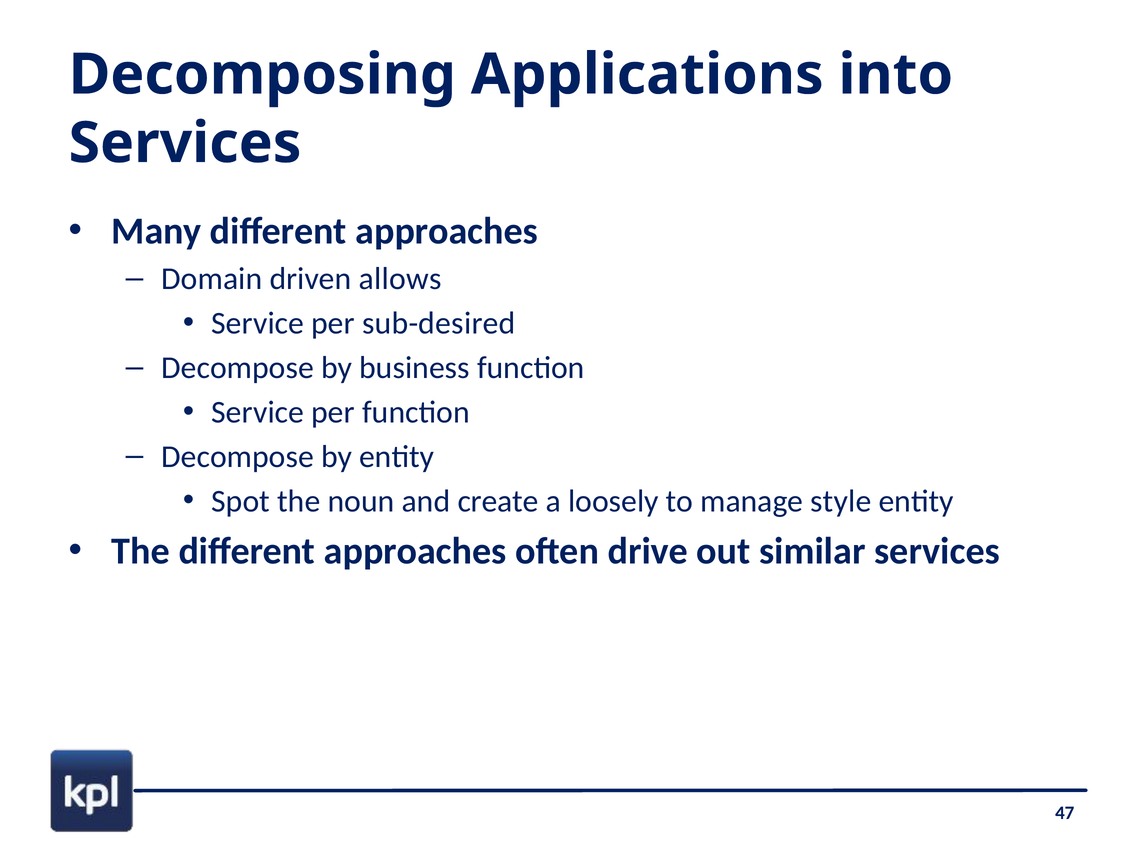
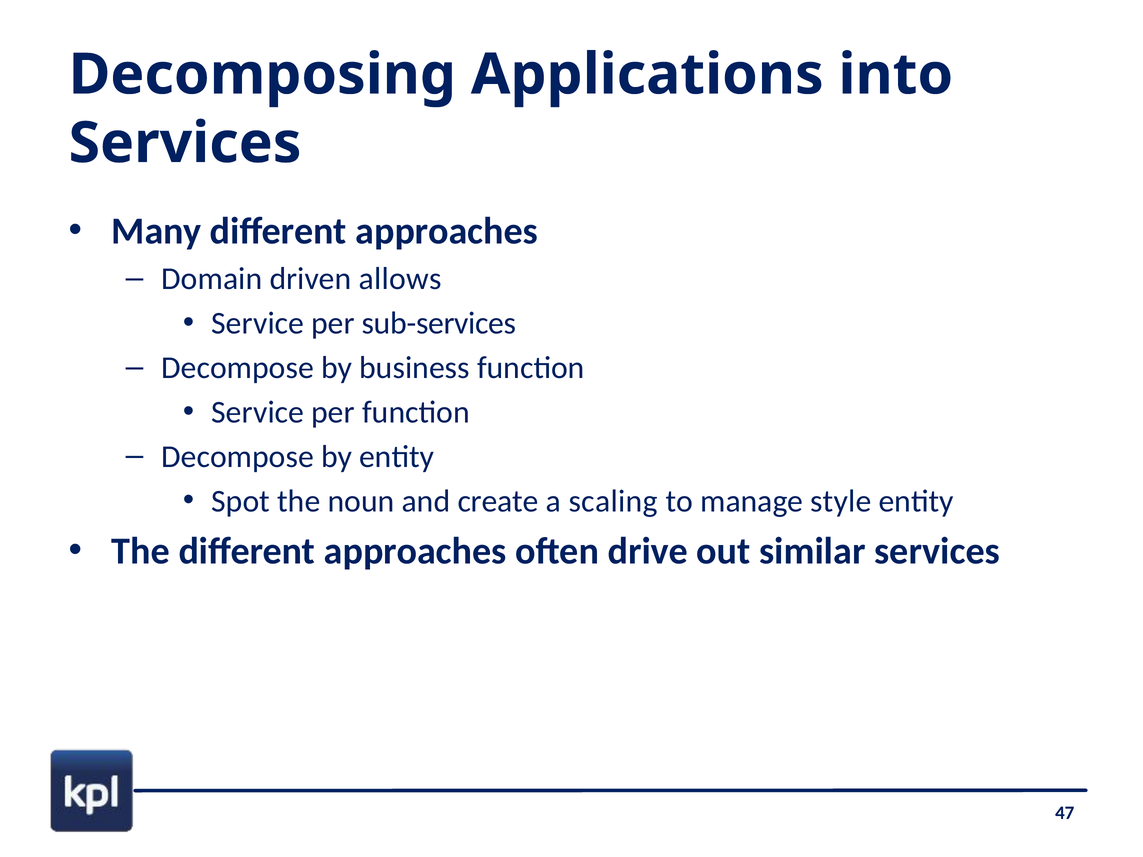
sub-desired: sub-desired -> sub-services
loosely: loosely -> scaling
